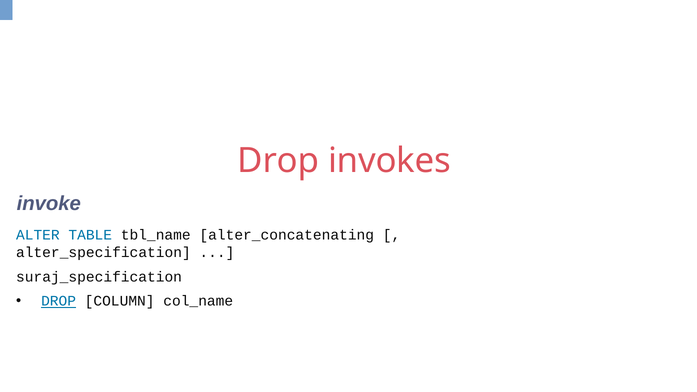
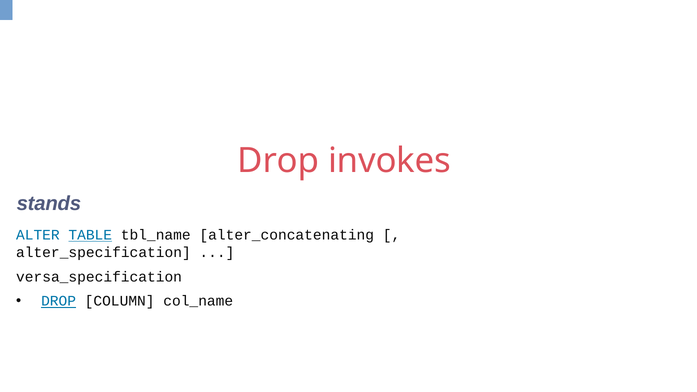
invoke: invoke -> stands
TABLE underline: none -> present
suraj_specification: suraj_specification -> versa_specification
